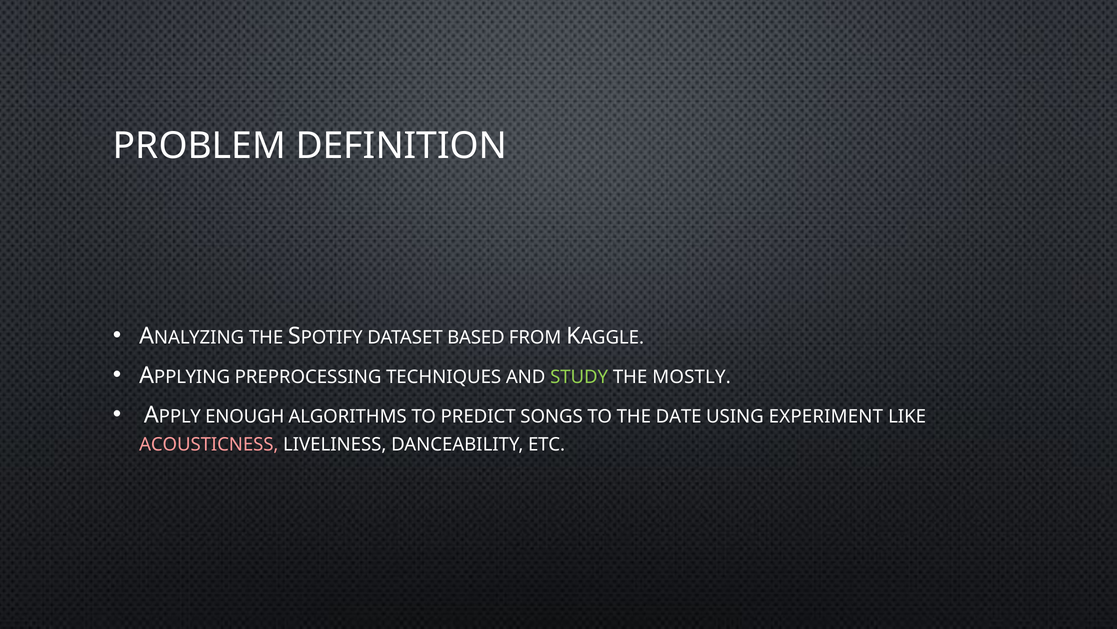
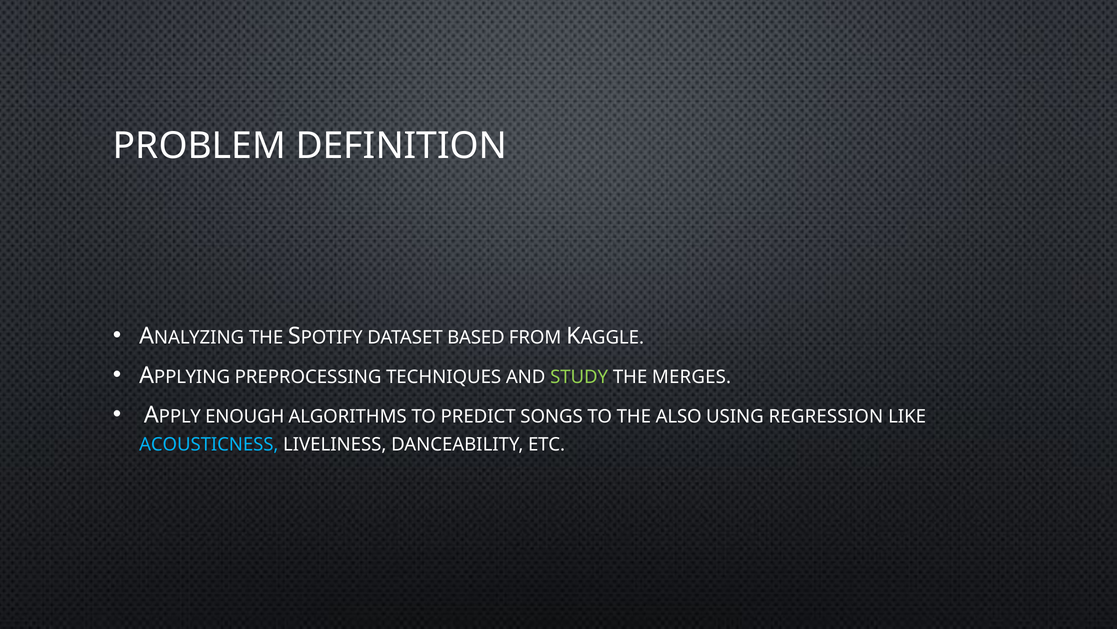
MOSTLY: MOSTLY -> MERGES
DATE: DATE -> ALSO
EXPERIMENT: EXPERIMENT -> REGRESSION
ACOUSTICNESS colour: pink -> light blue
